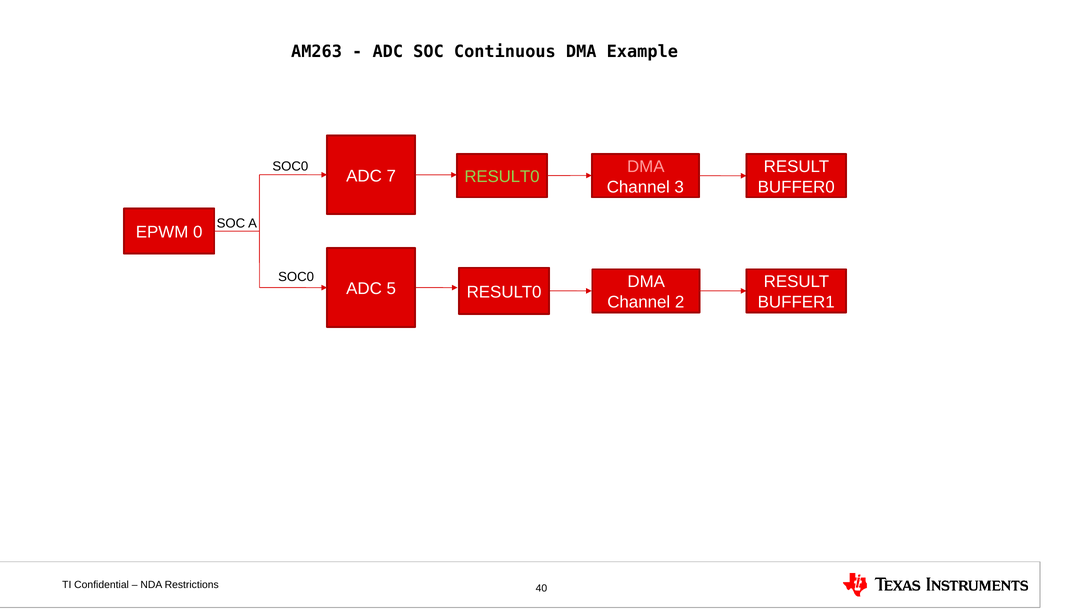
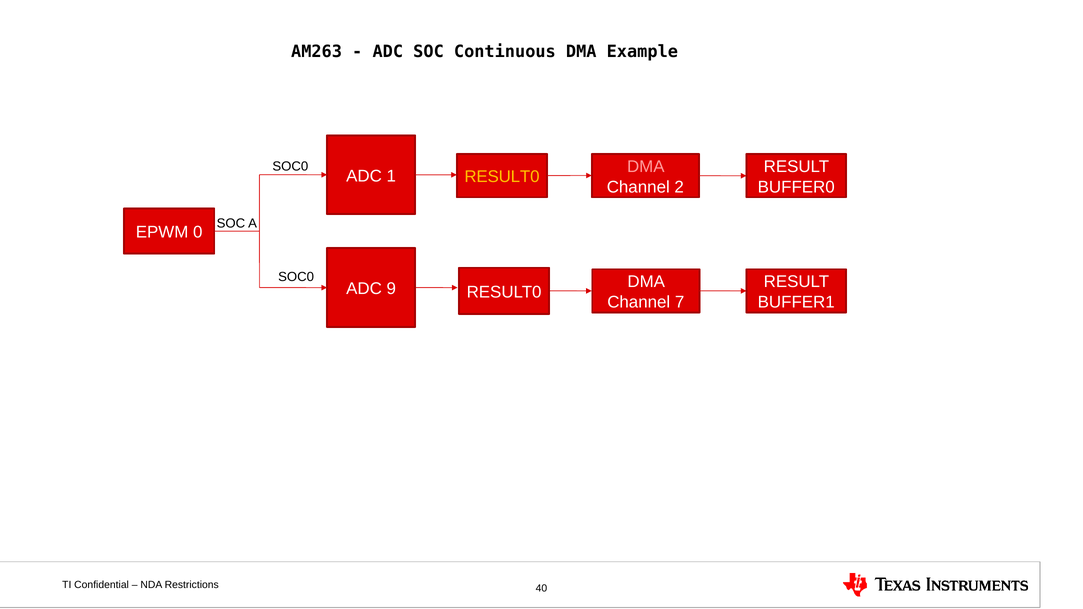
7: 7 -> 1
RESULT0 at (502, 177) colour: light green -> yellow
3: 3 -> 2
5: 5 -> 9
2: 2 -> 7
